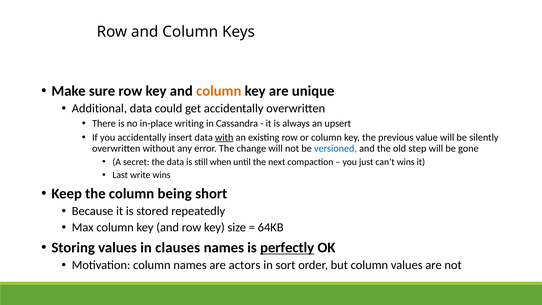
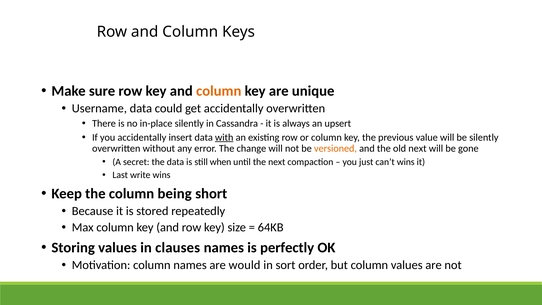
Additional: Additional -> Username
in-place writing: writing -> silently
versioned colour: blue -> orange
old step: step -> next
perfectly underline: present -> none
actors: actors -> would
